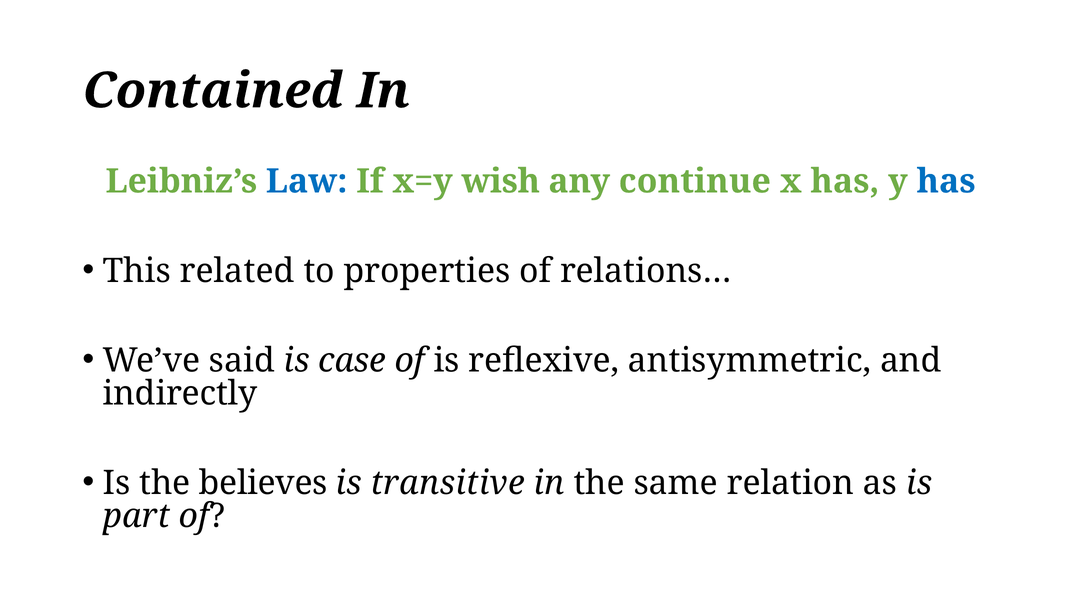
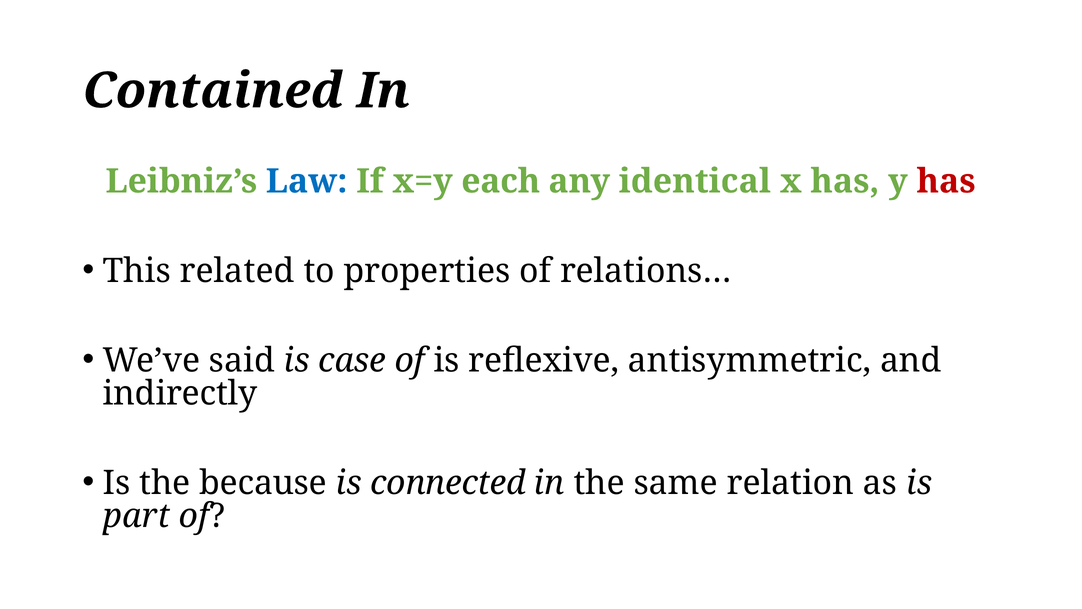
wish: wish -> each
continue: continue -> identical
has at (946, 181) colour: blue -> red
believes: believes -> because
transitive: transitive -> connected
